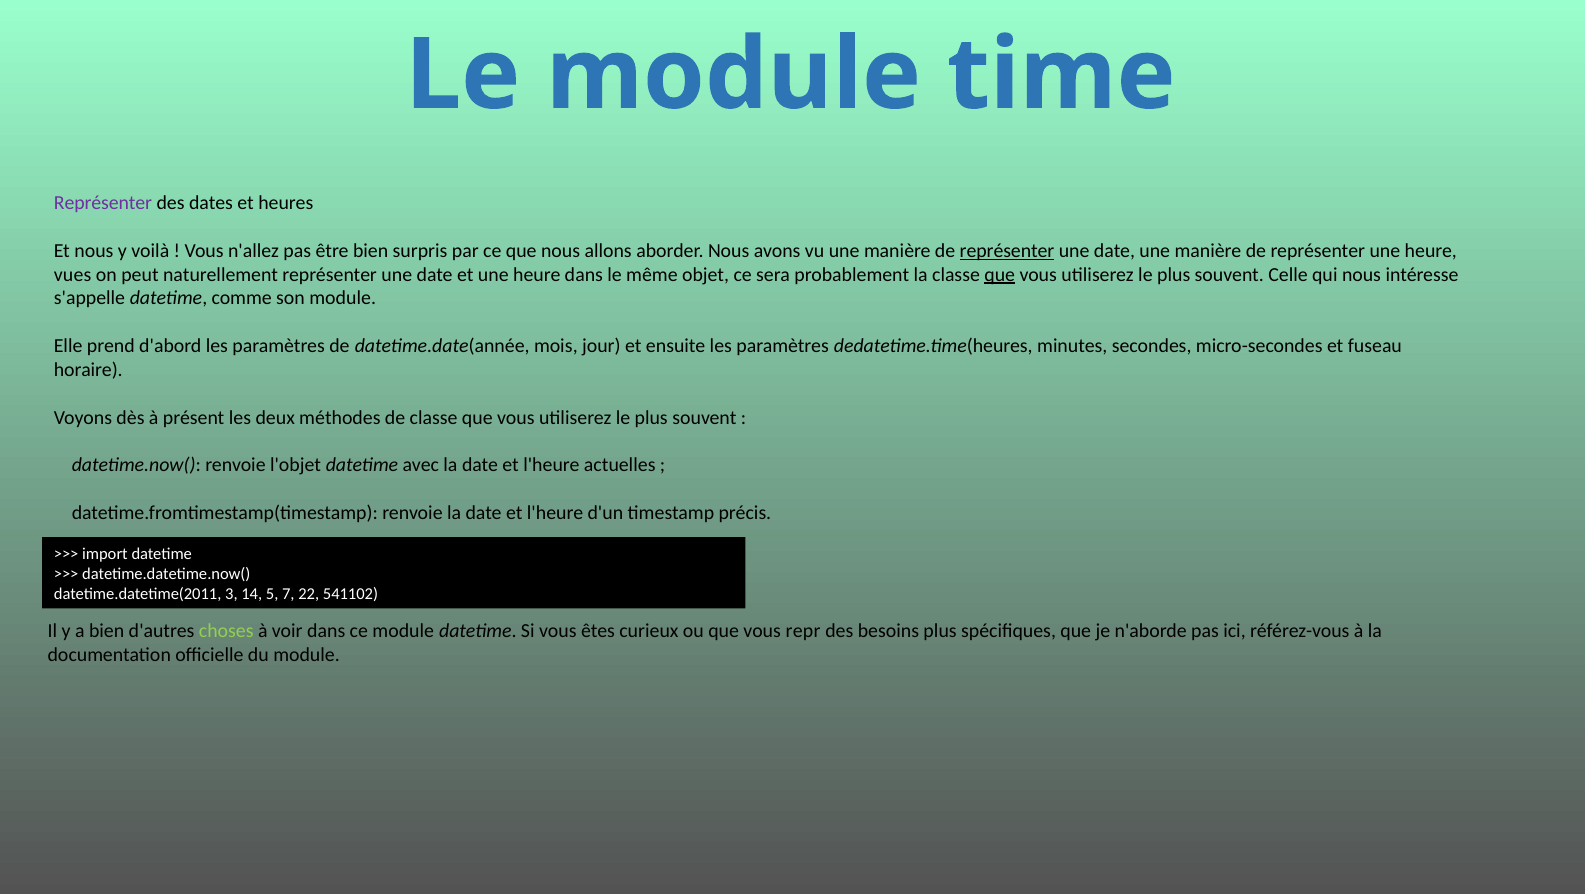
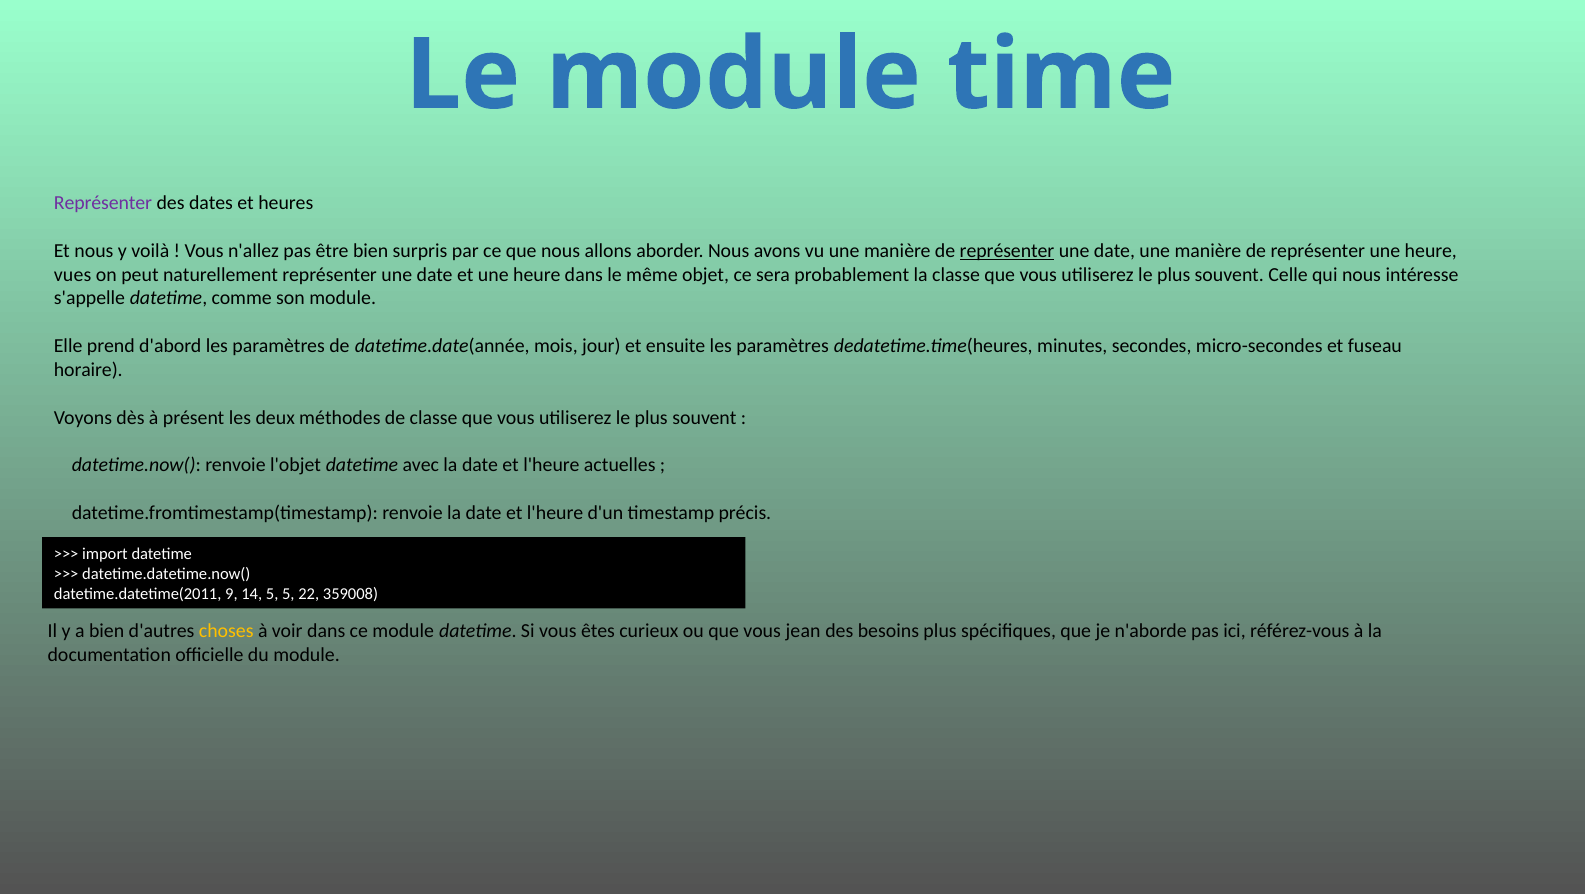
que at (1000, 274) underline: present -> none
3: 3 -> 9
5 7: 7 -> 5
541102: 541102 -> 359008
choses colour: light green -> yellow
repr: repr -> jean
